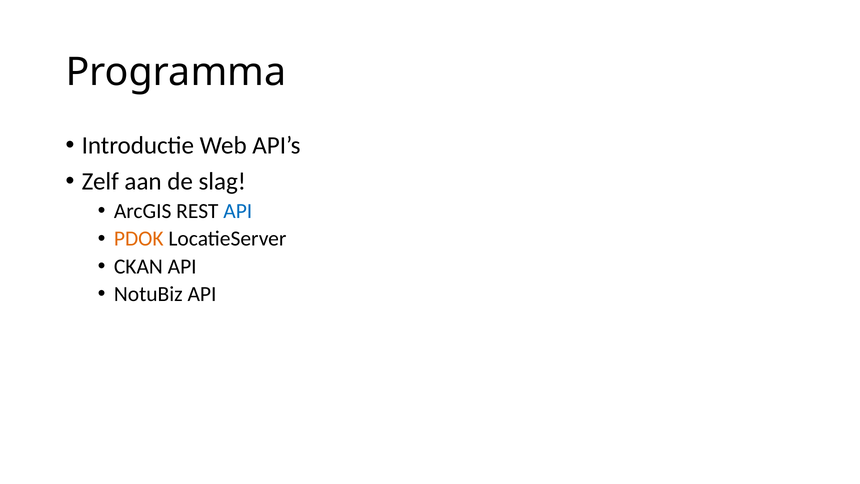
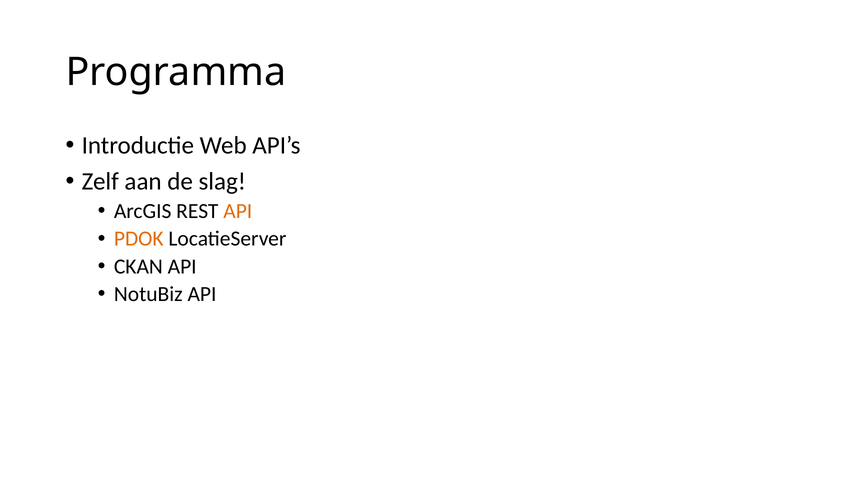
API at (238, 211) colour: blue -> orange
